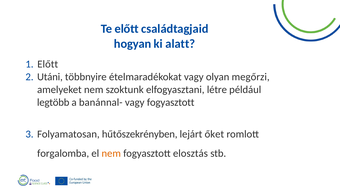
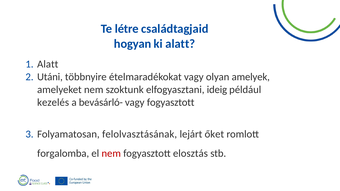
Te előtt: előtt -> létre
Előtt at (48, 64): Előtt -> Alatt
megőrzi: megőrzi -> amelyek
létre: létre -> ideig
legtöbb: legtöbb -> kezelés
banánnal-: banánnal- -> bevásárló-
hűtőszekrényben: hűtőszekrényben -> felolvasztásának
nem at (111, 154) colour: orange -> red
